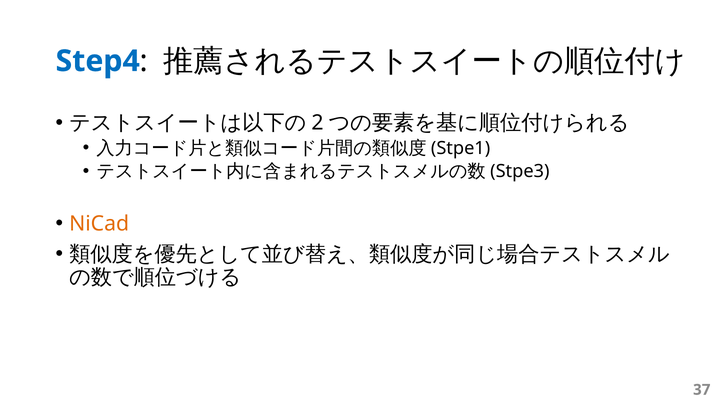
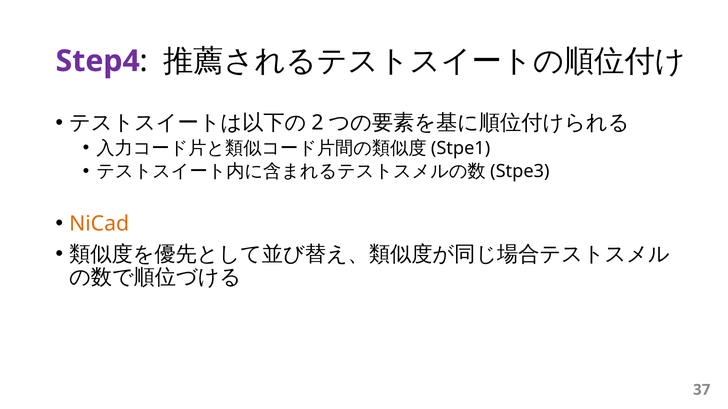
Step4 colour: blue -> purple
